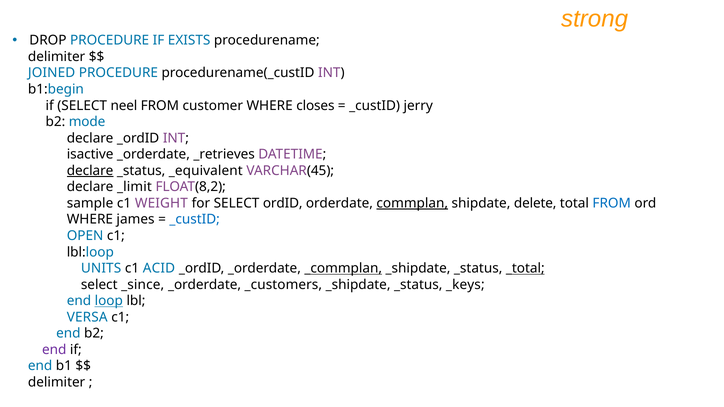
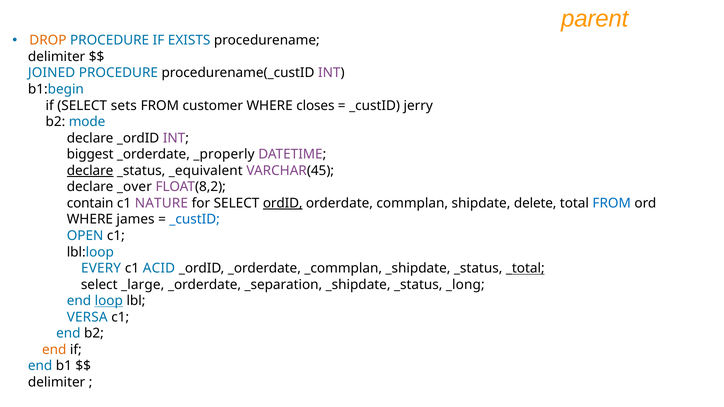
strong: strong -> parent
DROP colour: black -> orange
neel: neel -> sets
isactive: isactive -> biggest
_retrieves: _retrieves -> _properly
_limit: _limit -> _over
sample: sample -> contain
WEIGHT: WEIGHT -> NATURE
ordID underline: none -> present
commplan underline: present -> none
UNITS: UNITS -> EVERY
_commplan underline: present -> none
_since: _since -> _large
_customers: _customers -> _separation
_keys: _keys -> _long
end at (54, 350) colour: purple -> orange
